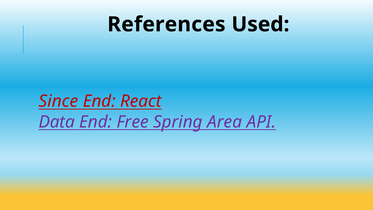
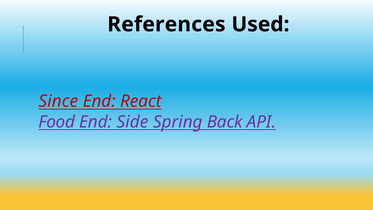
Data: Data -> Food
Free: Free -> Side
Area: Area -> Back
